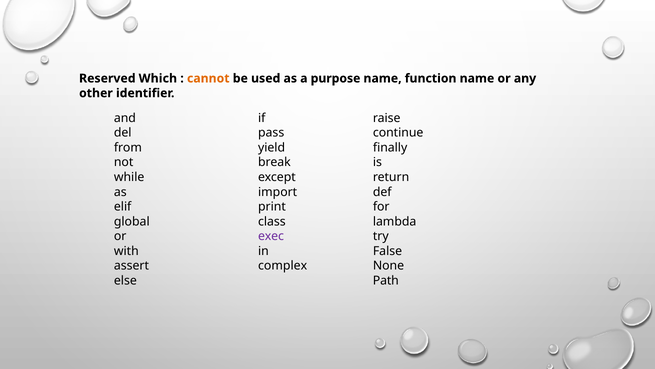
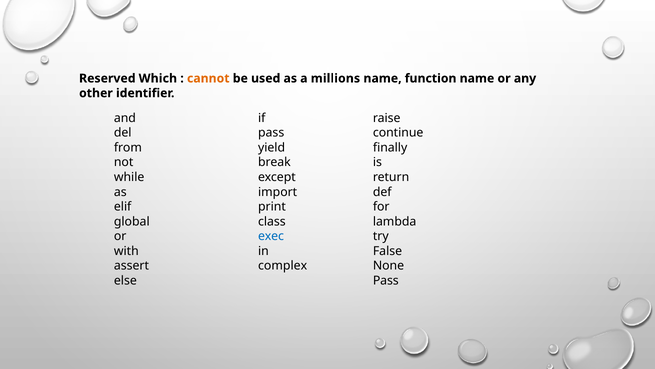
purpose: purpose -> millions
exec colour: purple -> blue
Path at (386, 280): Path -> Pass
